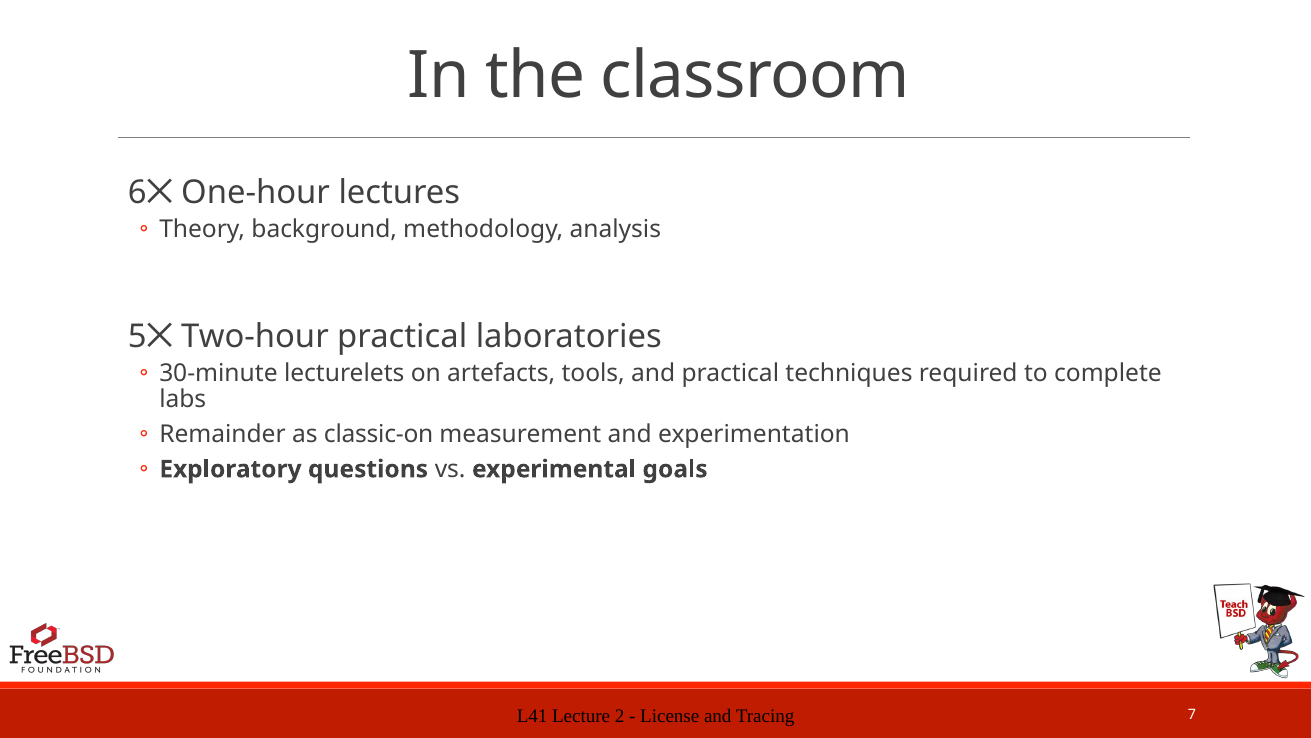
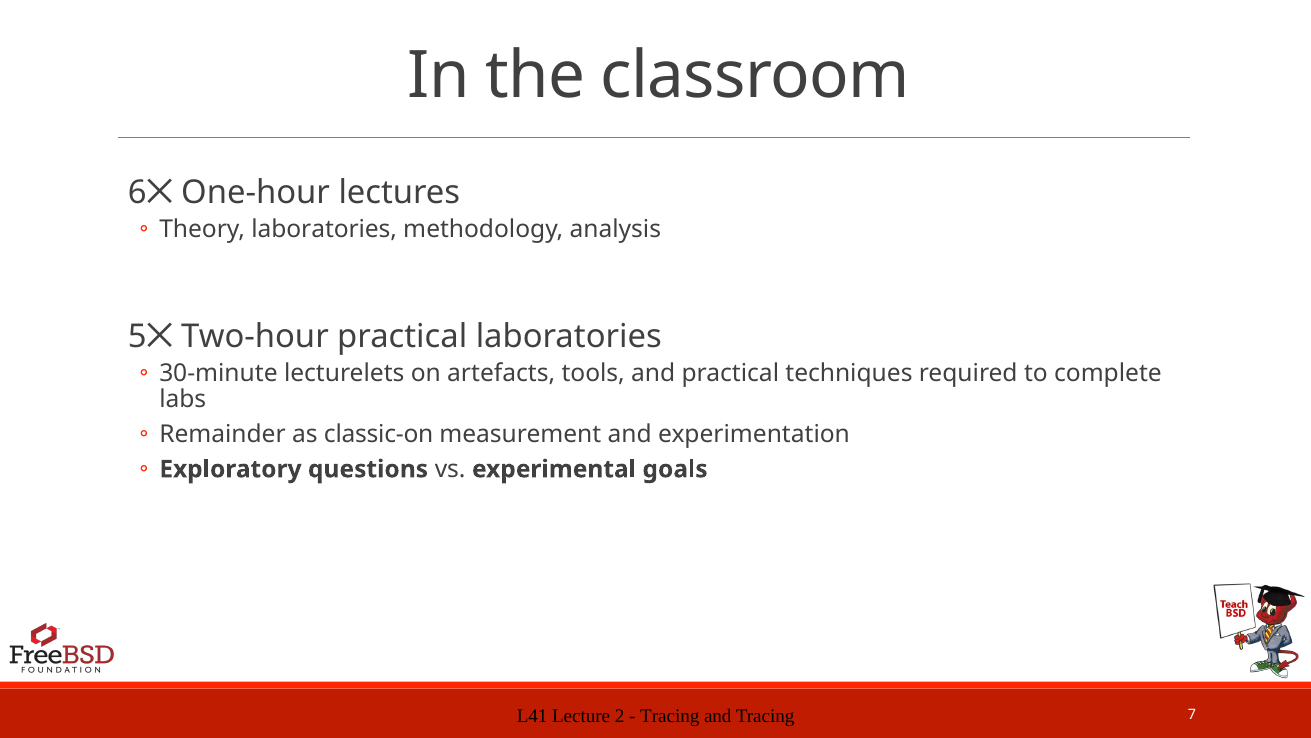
Theory background: background -> laboratories
License at (670, 716): License -> Tracing
